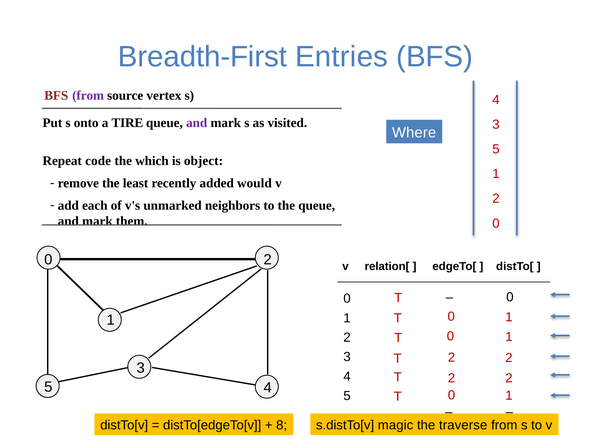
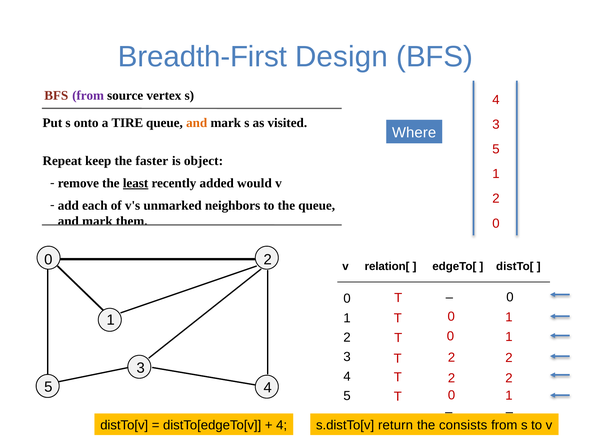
Entries: Entries -> Design
and at (197, 123) colour: purple -> orange
code: code -> keep
which: which -> faster
least underline: none -> present
8 at (282, 425): 8 -> 4
magic: magic -> return
traverse: traverse -> consists
